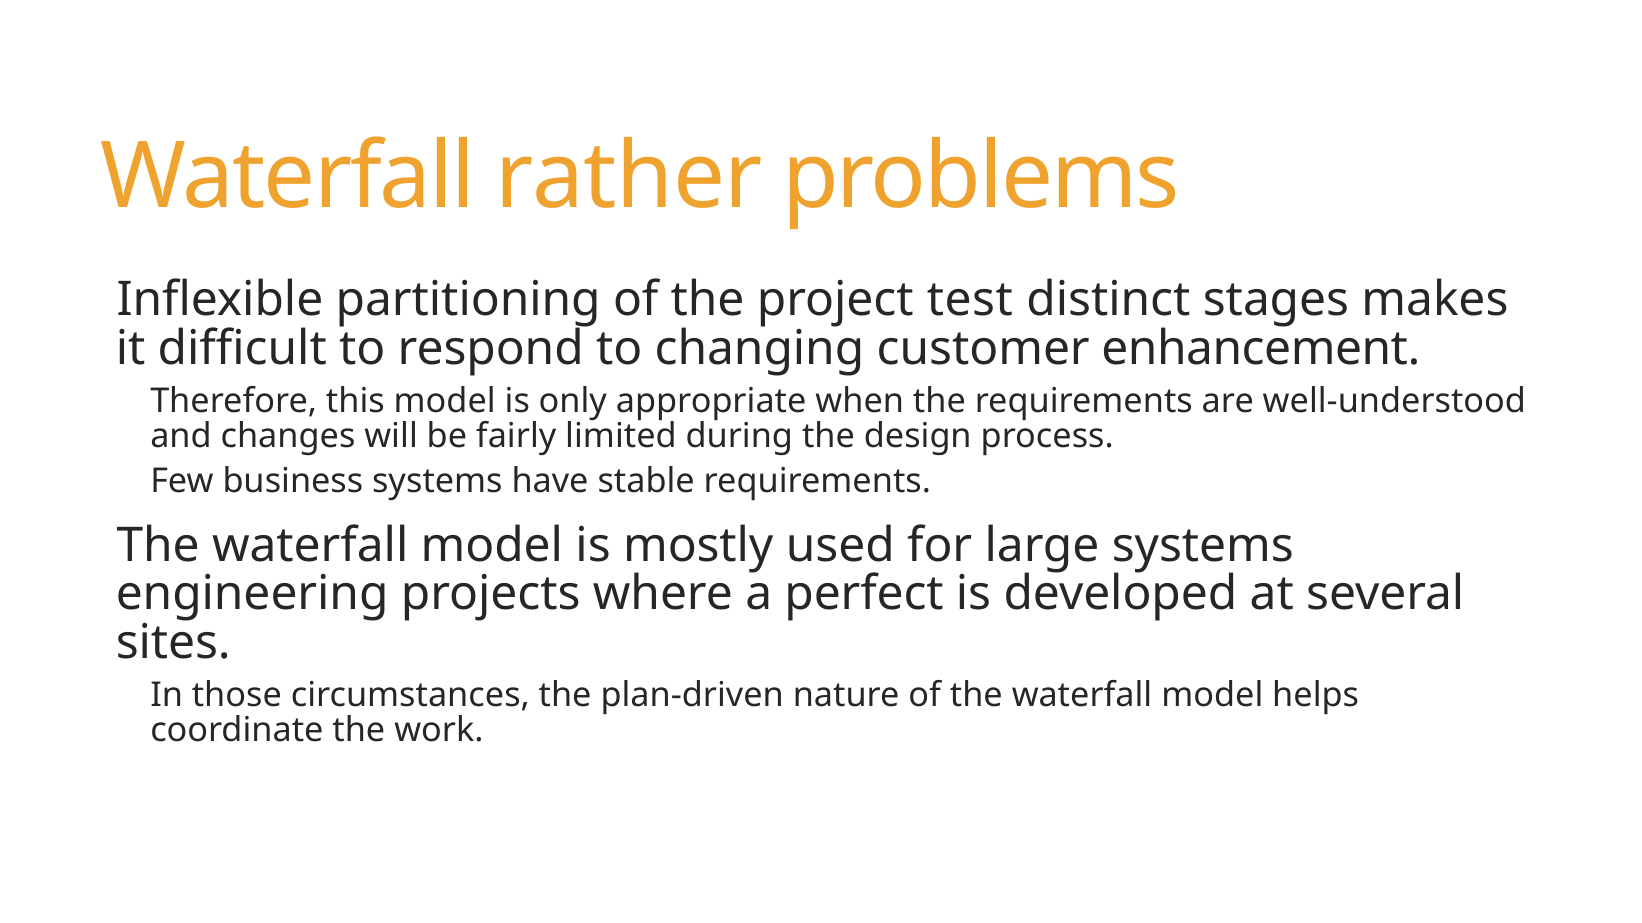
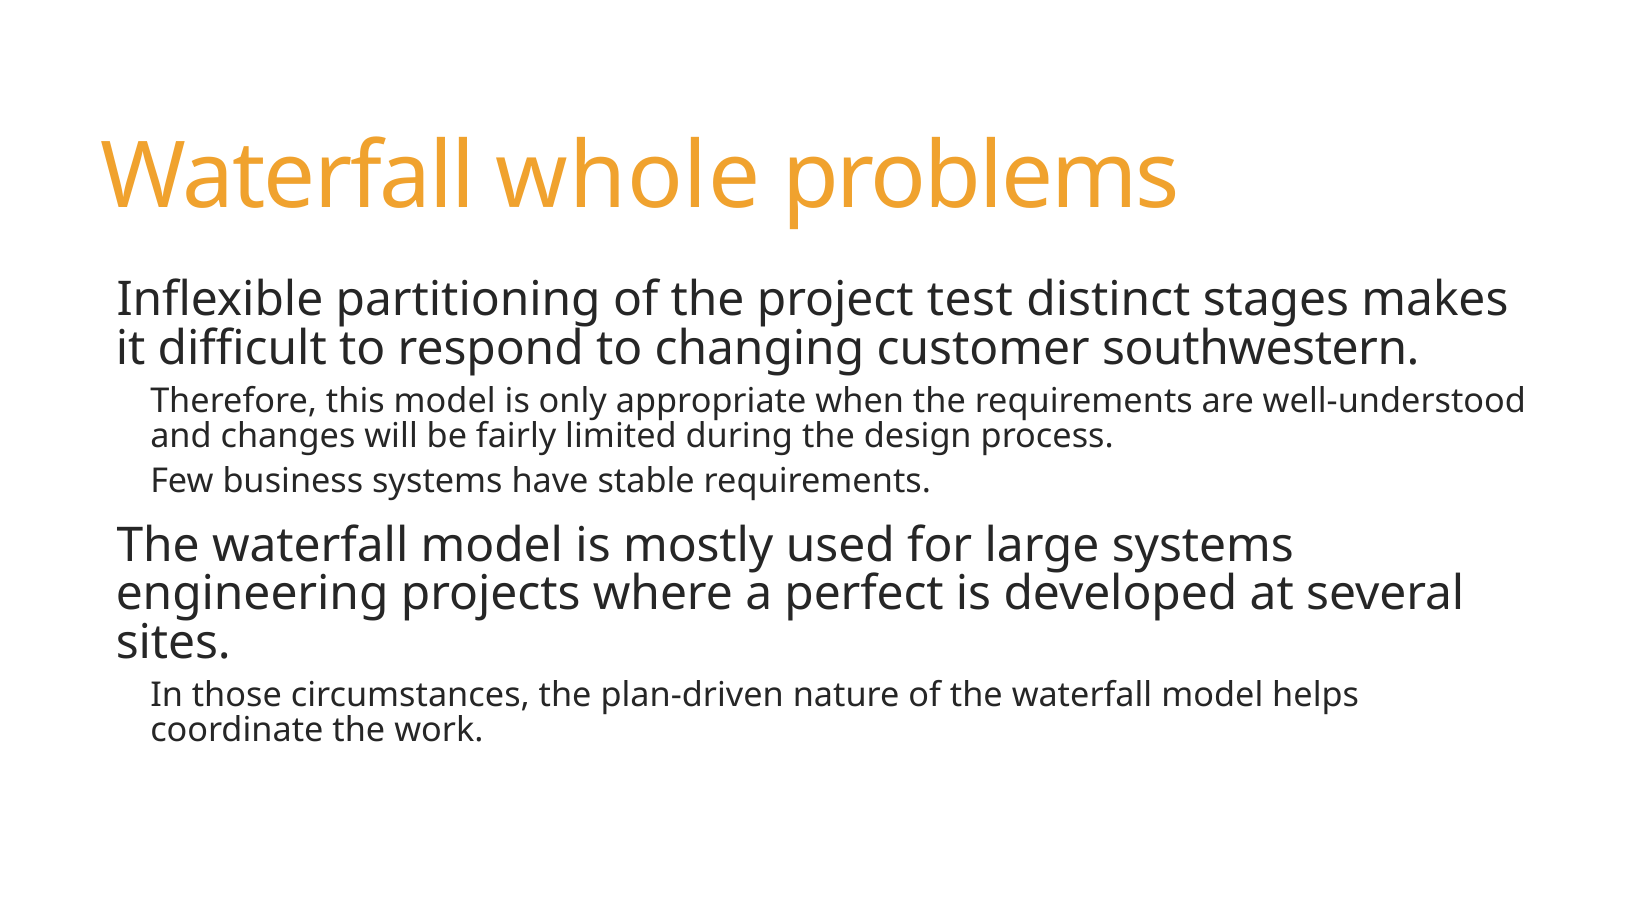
rather: rather -> whole
enhancement: enhancement -> southwestern
